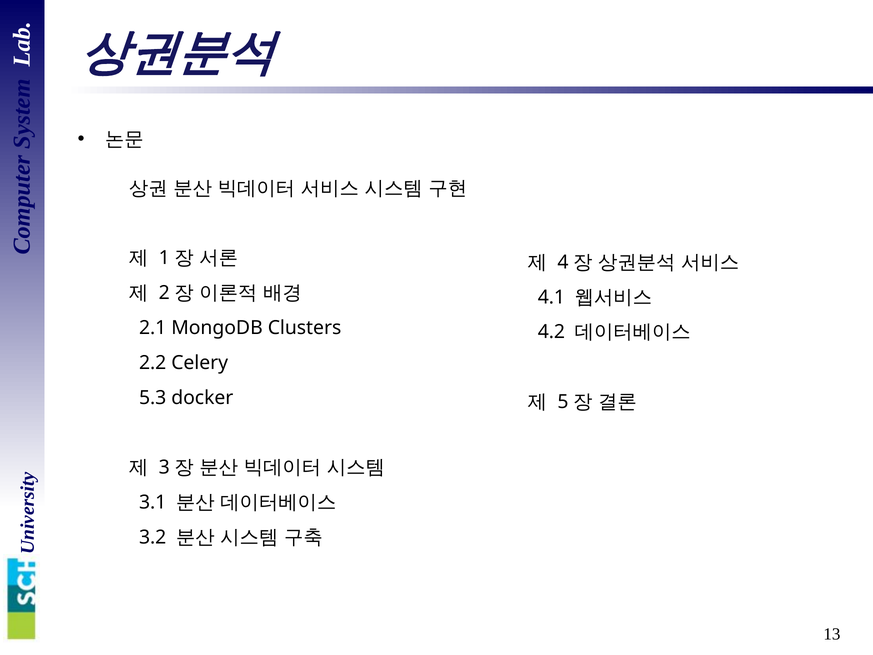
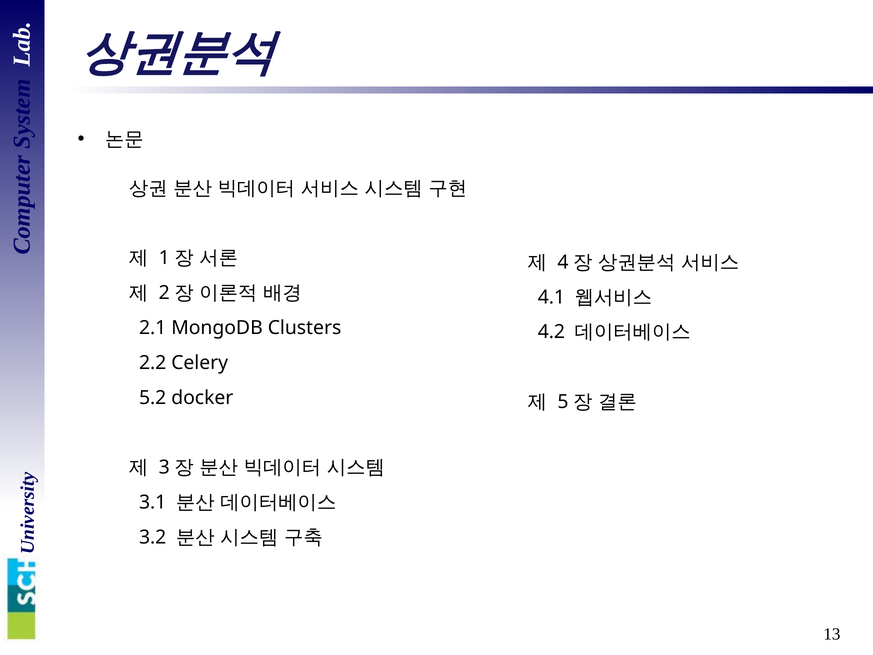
5.3: 5.3 -> 5.2
